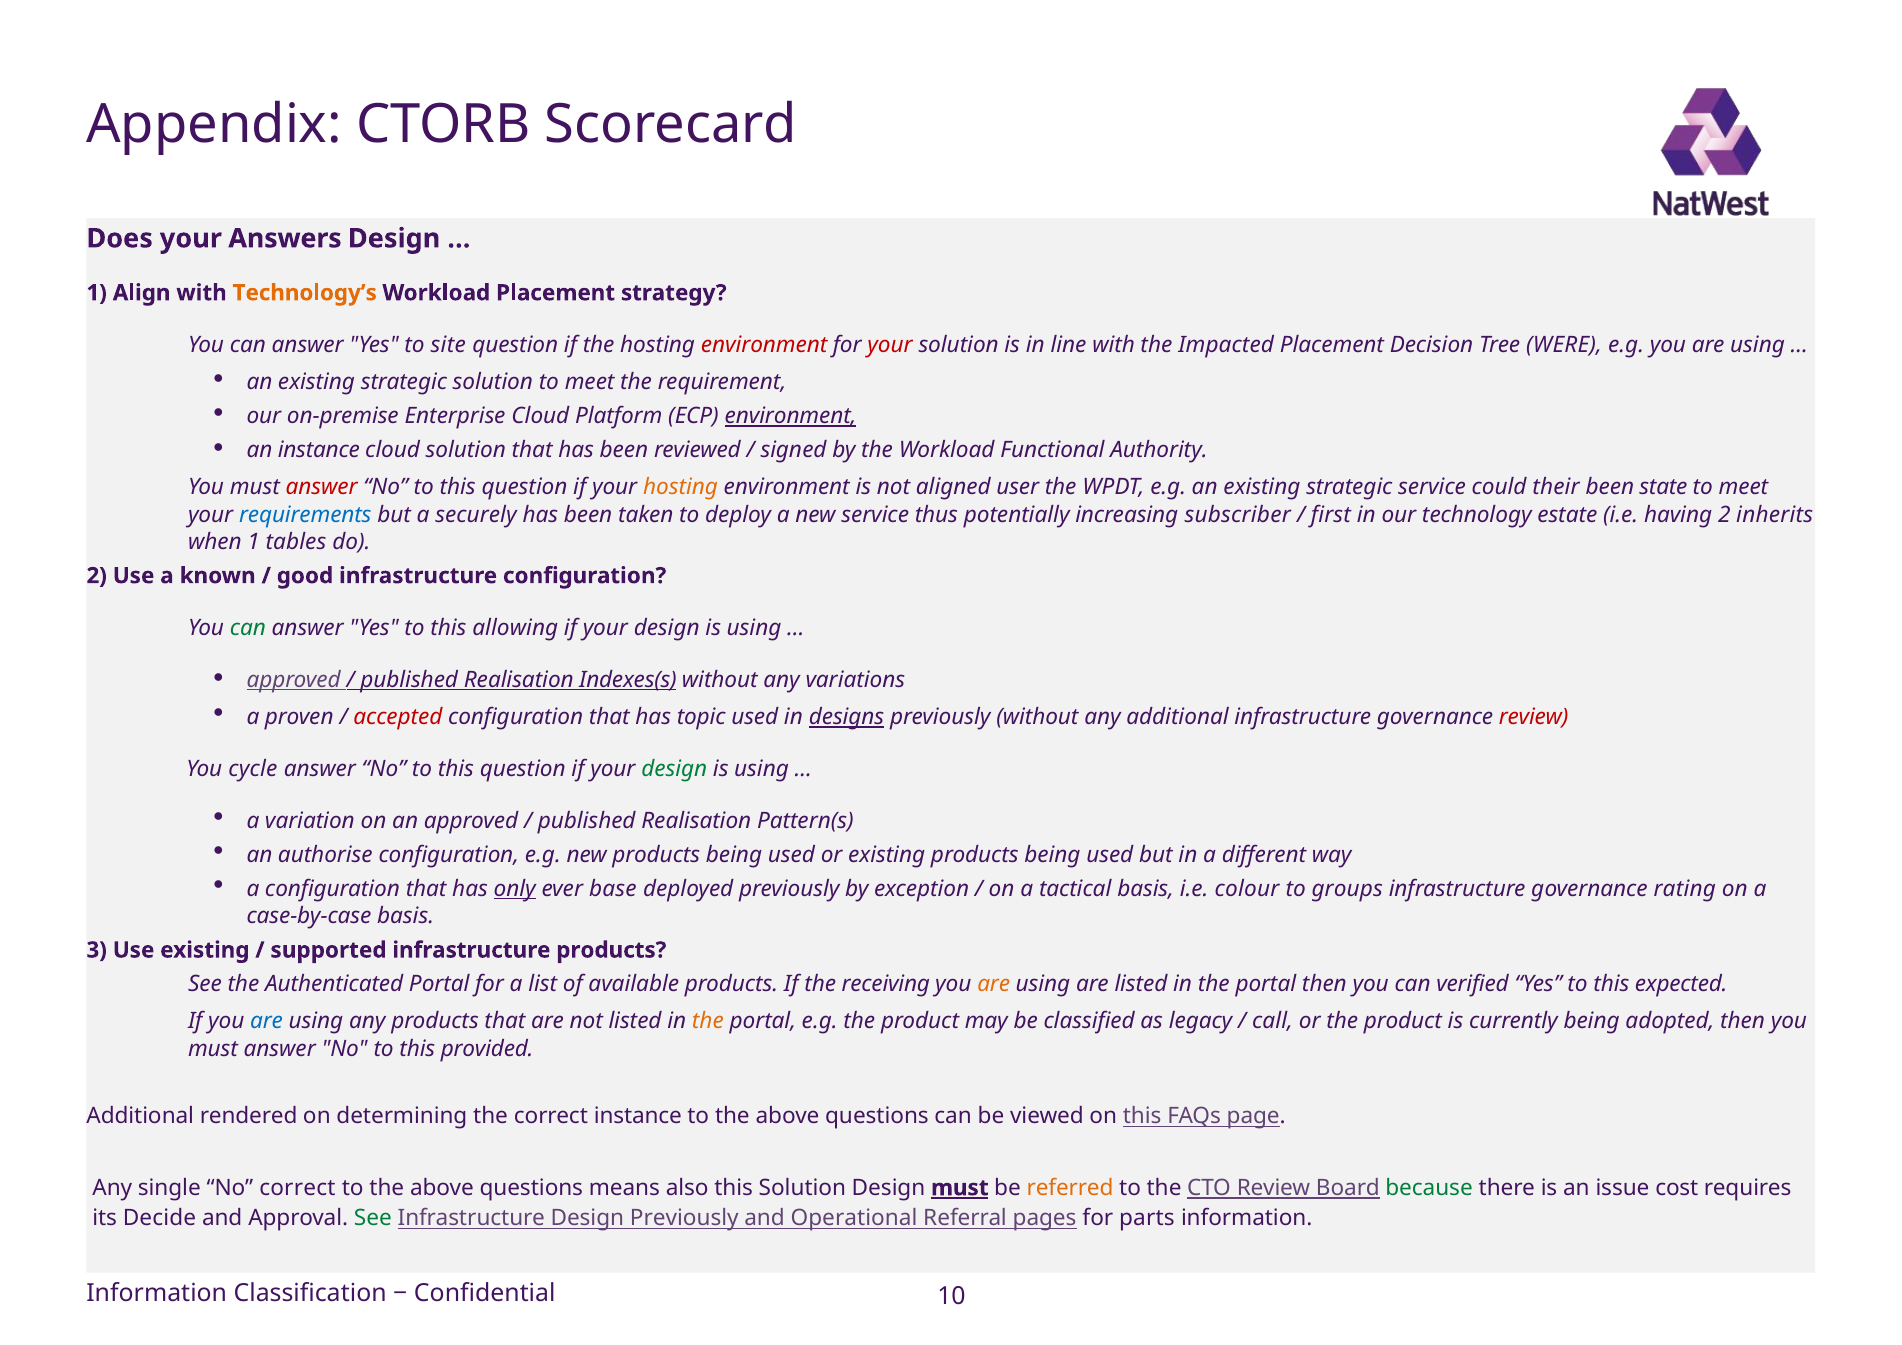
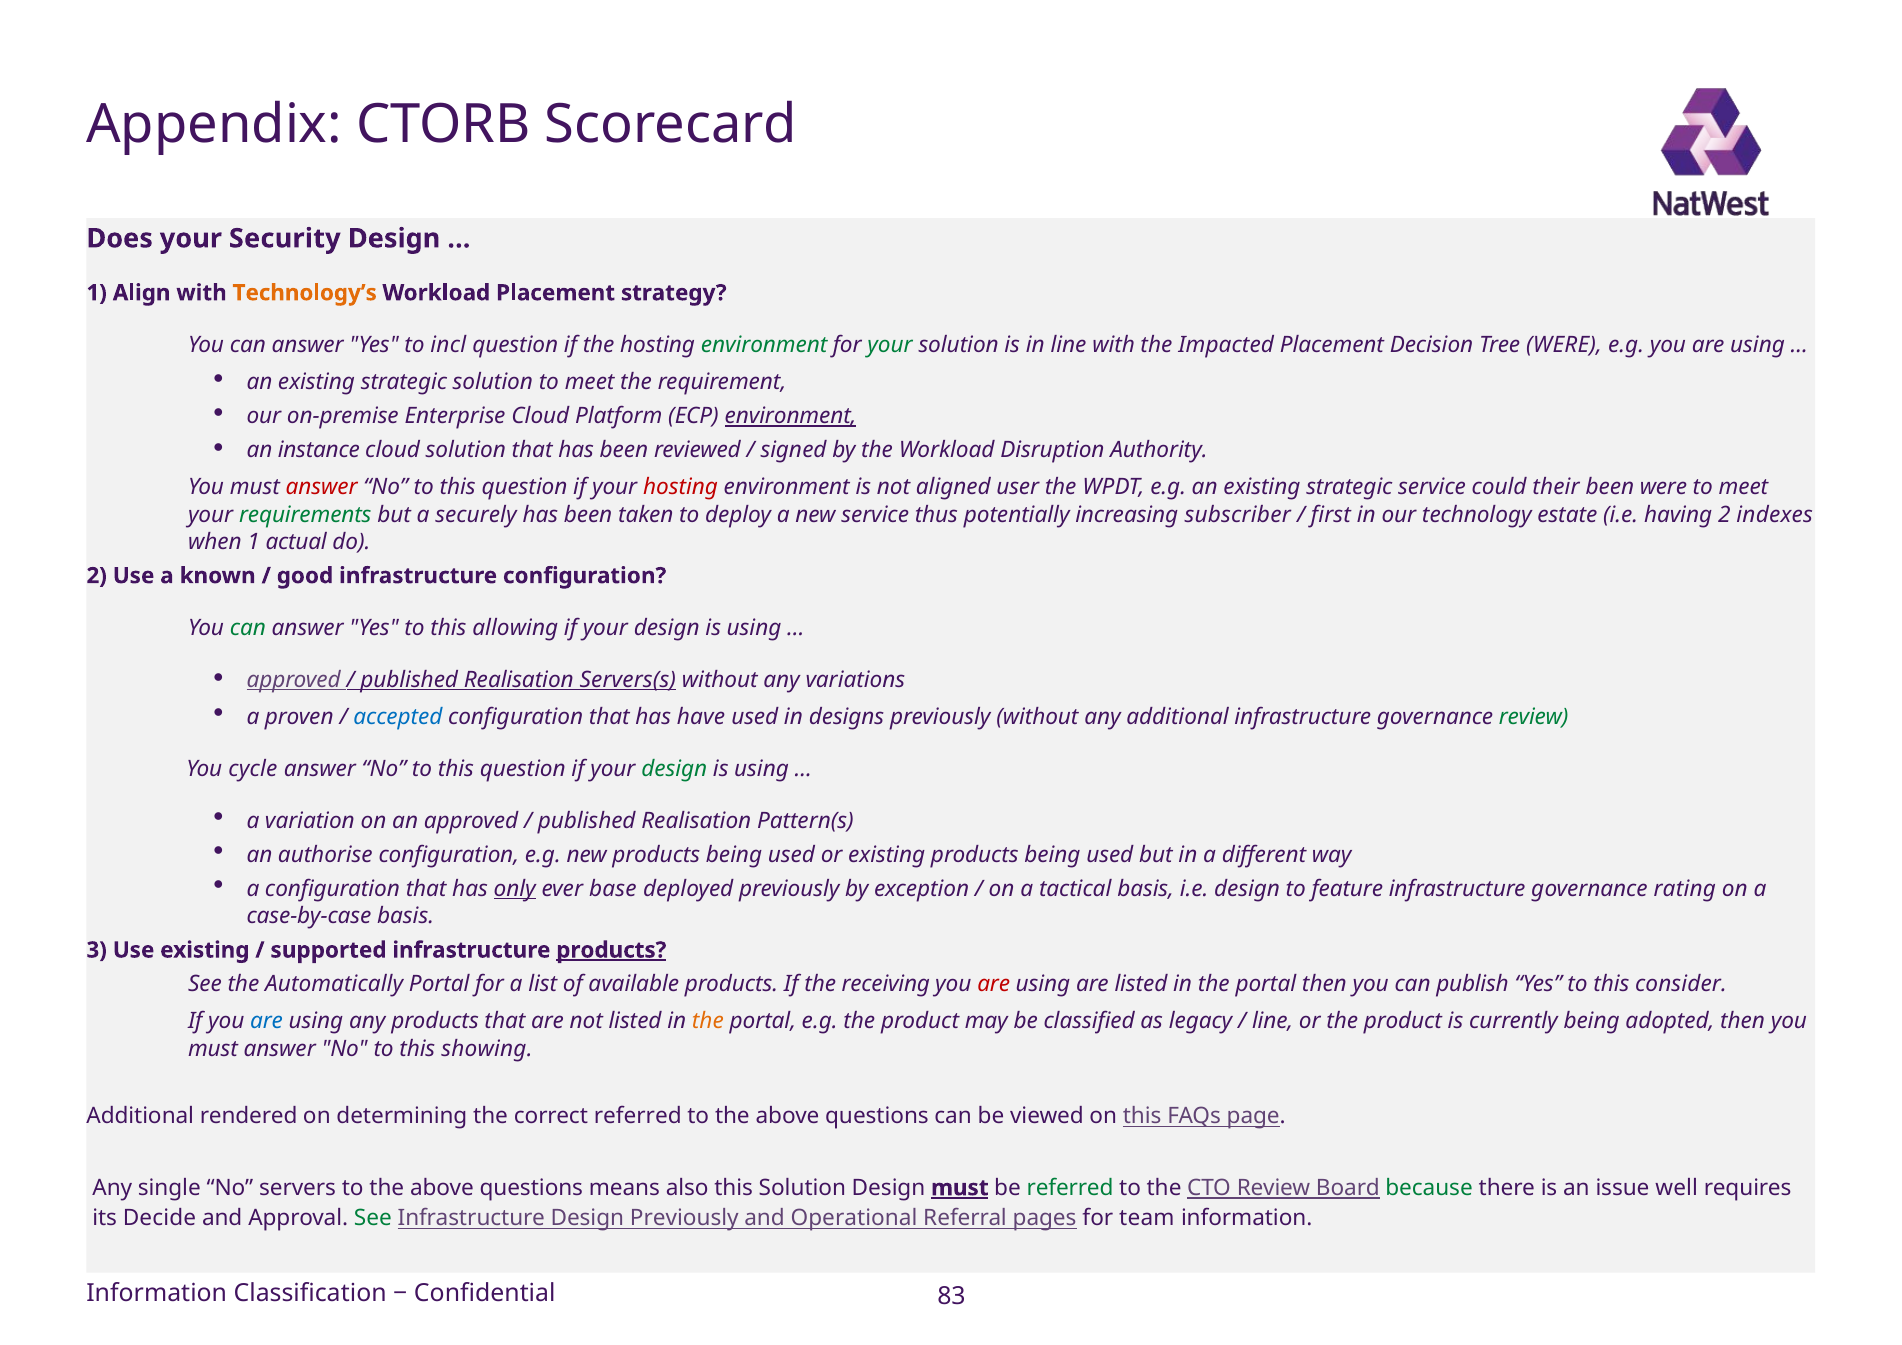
Answers: Answers -> Security
site: site -> incl
environment at (764, 345) colour: red -> green
your at (890, 345) colour: red -> green
Functional: Functional -> Disruption
hosting at (681, 488) colour: orange -> red
been state: state -> were
requirements colour: blue -> green
inherits: inherits -> indexes
tables: tables -> actual
Indexes(s: Indexes(s -> Servers(s
accepted colour: red -> blue
topic: topic -> have
designs underline: present -> none
review at (1534, 717) colour: red -> green
i.e colour: colour -> design
groups: groups -> feature
products at (611, 950) underline: none -> present
Authenticated: Authenticated -> Automatically
are at (994, 984) colour: orange -> red
verified: verified -> publish
expected: expected -> consider
call at (1273, 1021): call -> line
provided: provided -> showing
correct instance: instance -> referred
No correct: correct -> servers
referred at (1070, 1188) colour: orange -> green
cost: cost -> well
parts: parts -> team
10: 10 -> 83
